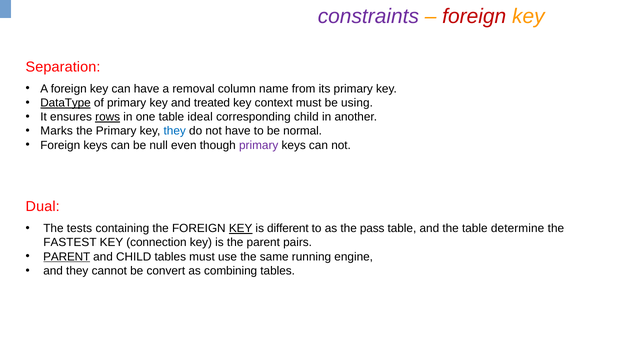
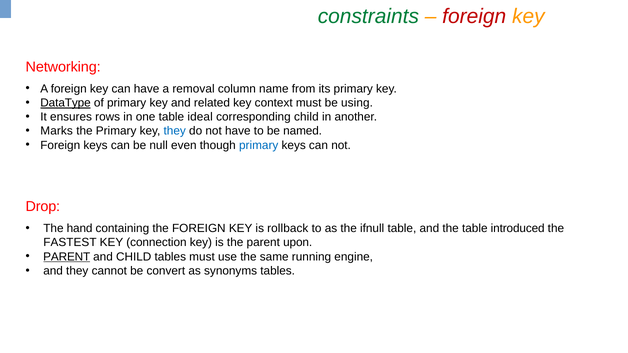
constraints colour: purple -> green
Separation: Separation -> Networking
treated: treated -> related
rows underline: present -> none
normal: normal -> named
primary at (259, 145) colour: purple -> blue
Dual: Dual -> Drop
tests: tests -> hand
KEY at (241, 229) underline: present -> none
different: different -> rollback
pass: pass -> ifnull
determine: determine -> introduced
pairs: pairs -> upon
combining: combining -> synonyms
